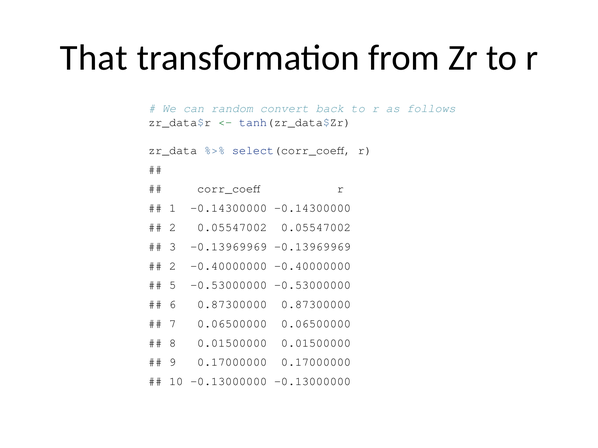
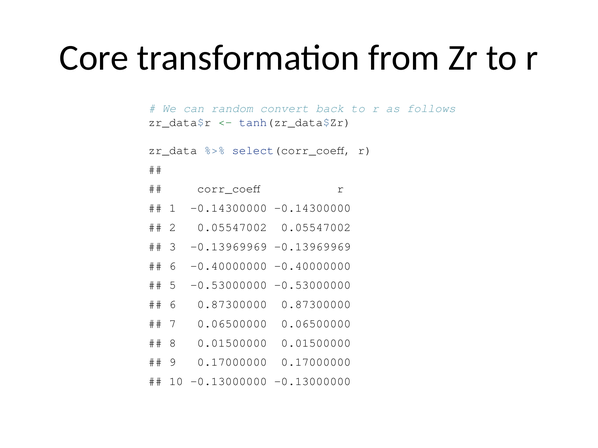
That: That -> Core
2 at (173, 266): 2 -> 6
